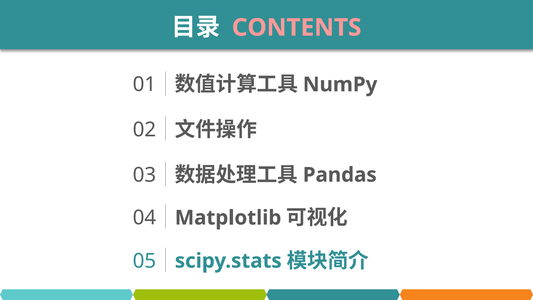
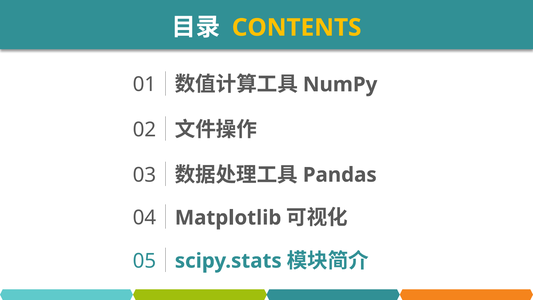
CONTENTS colour: pink -> yellow
